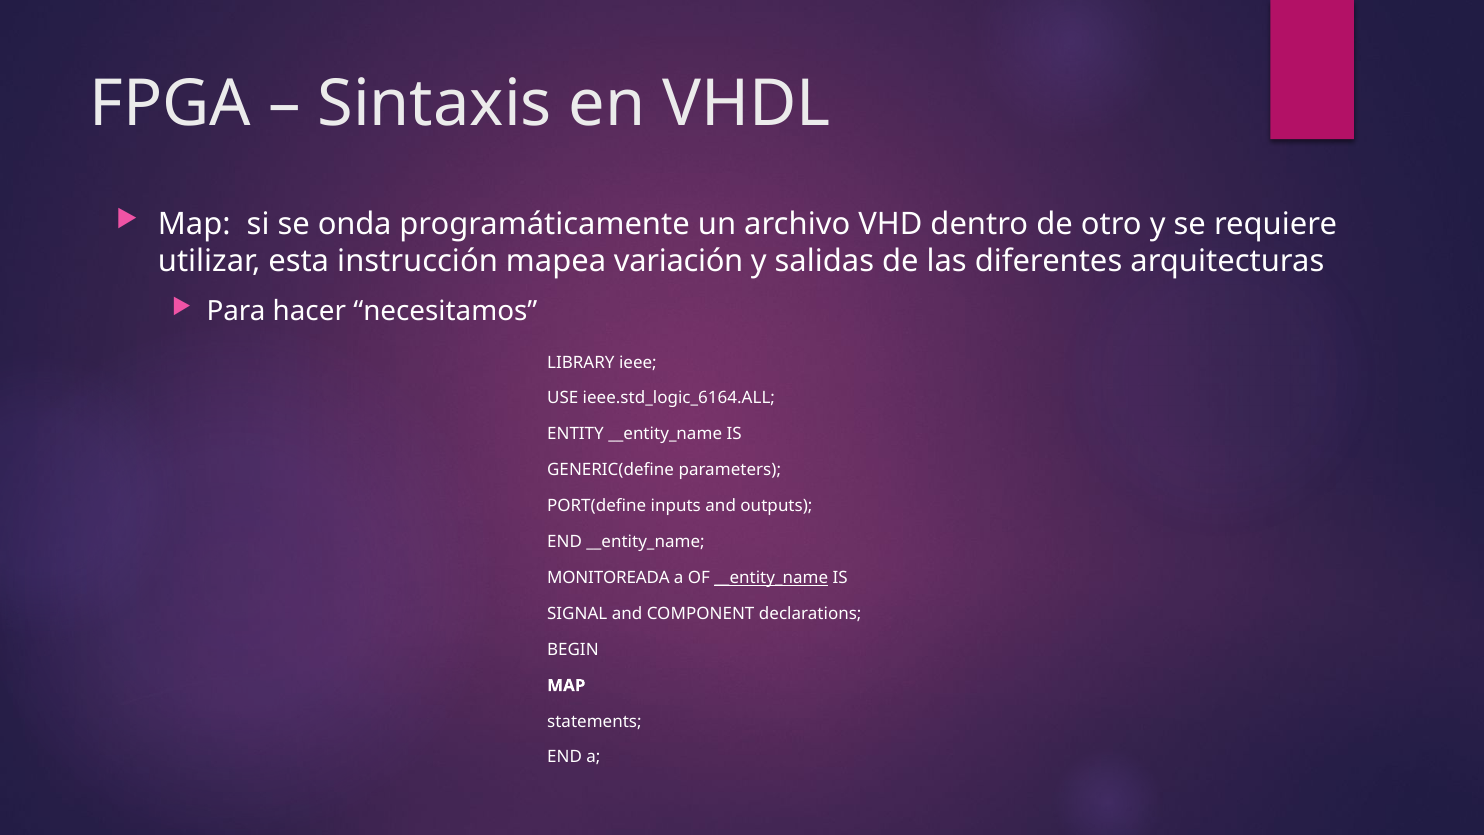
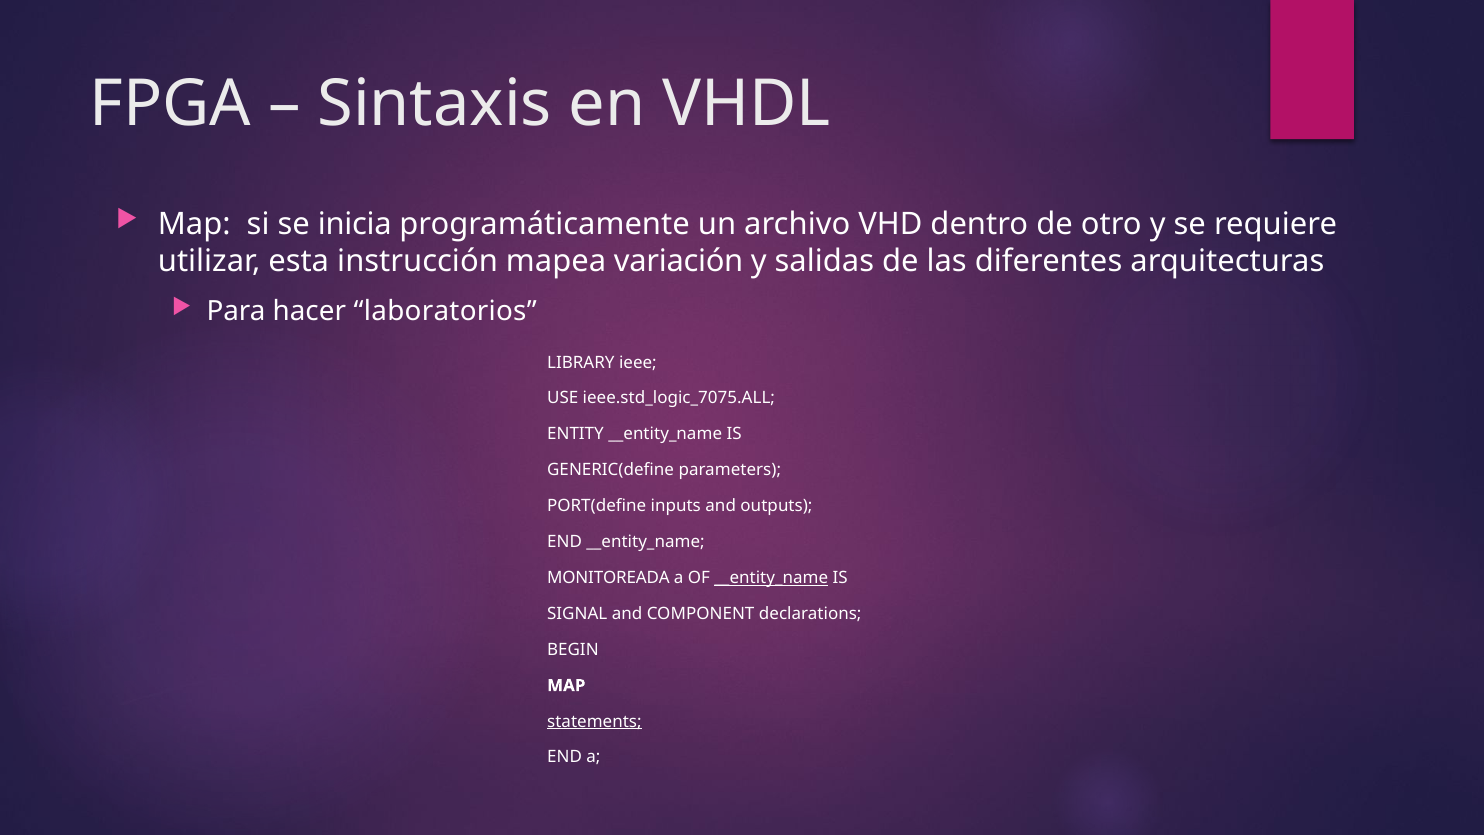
onda: onda -> inicia
necesitamos: necesitamos -> laboratorios
ieee.std_logic_6164.ALL: ieee.std_logic_6164.ALL -> ieee.std_logic_7075.ALL
statements underline: none -> present
